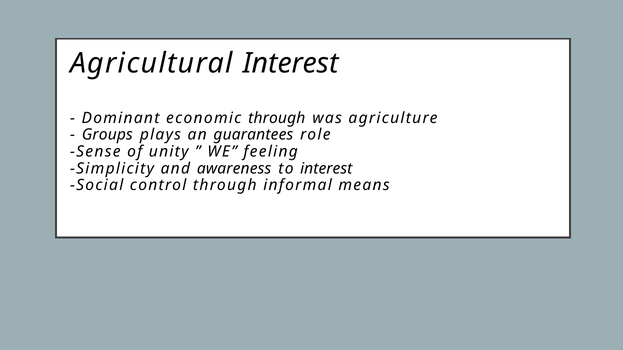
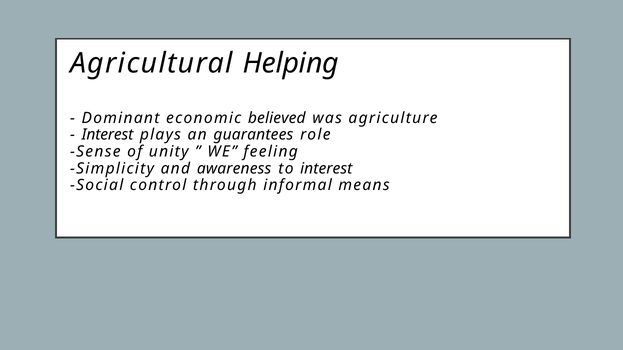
Agricultural Interest: Interest -> Helping
economic through: through -> believed
Groups at (107, 135): Groups -> Interest
